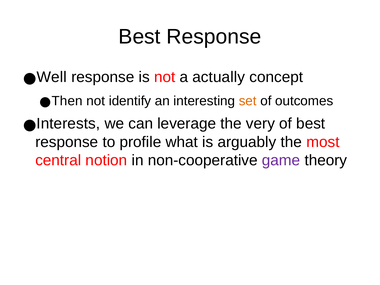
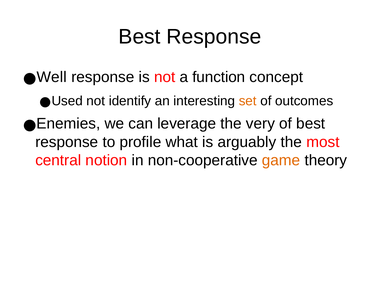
actually: actually -> function
Then: Then -> Used
Interests: Interests -> Enemies
game colour: purple -> orange
